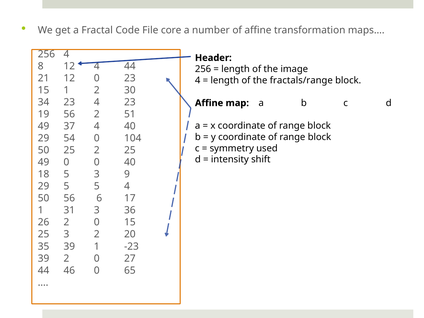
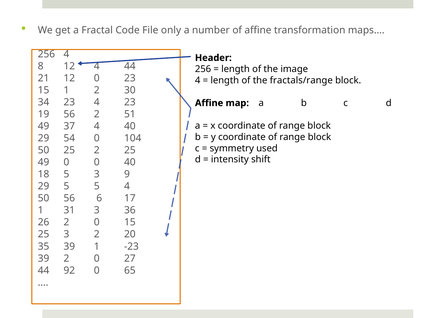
core: core -> only
46: 46 -> 92
